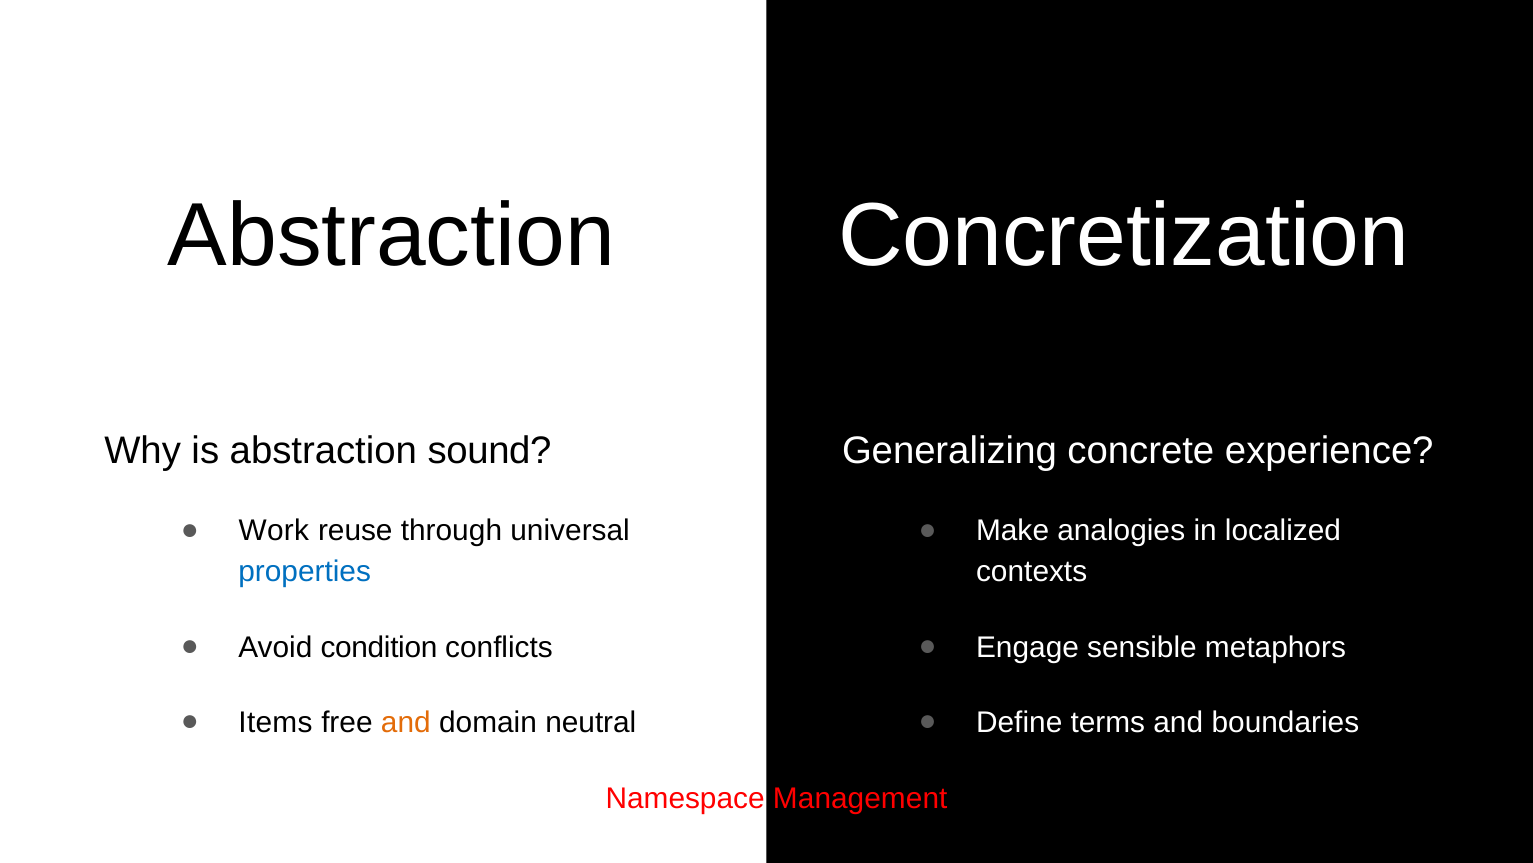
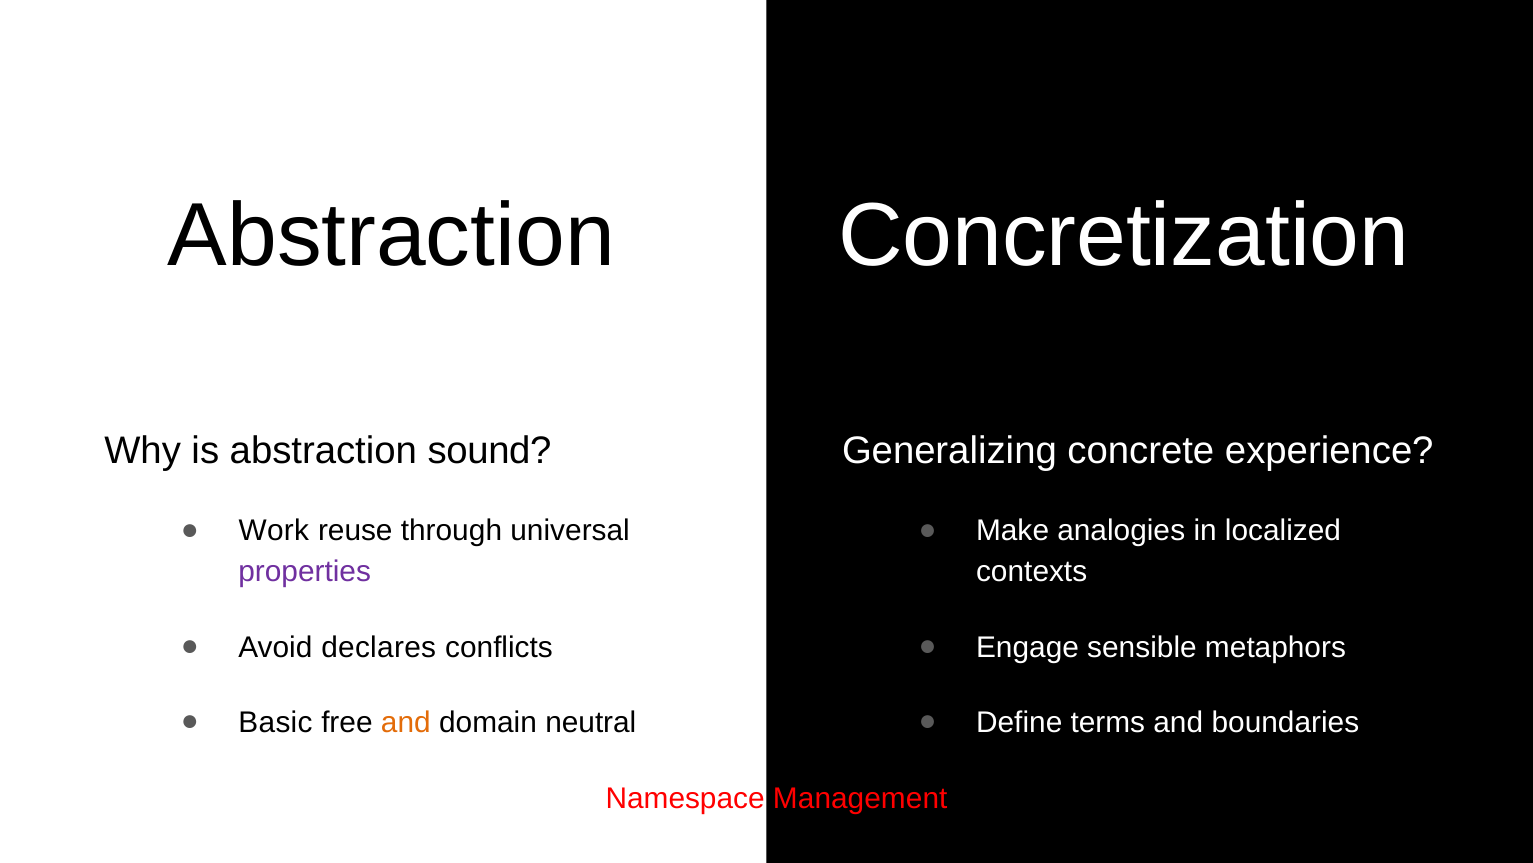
properties colour: blue -> purple
condition: condition -> declares
Items: Items -> Basic
